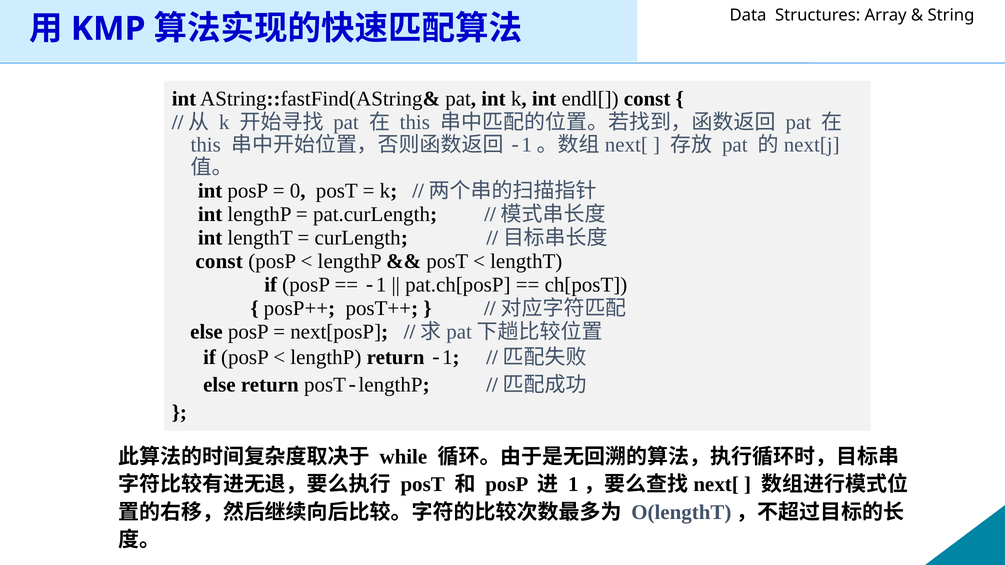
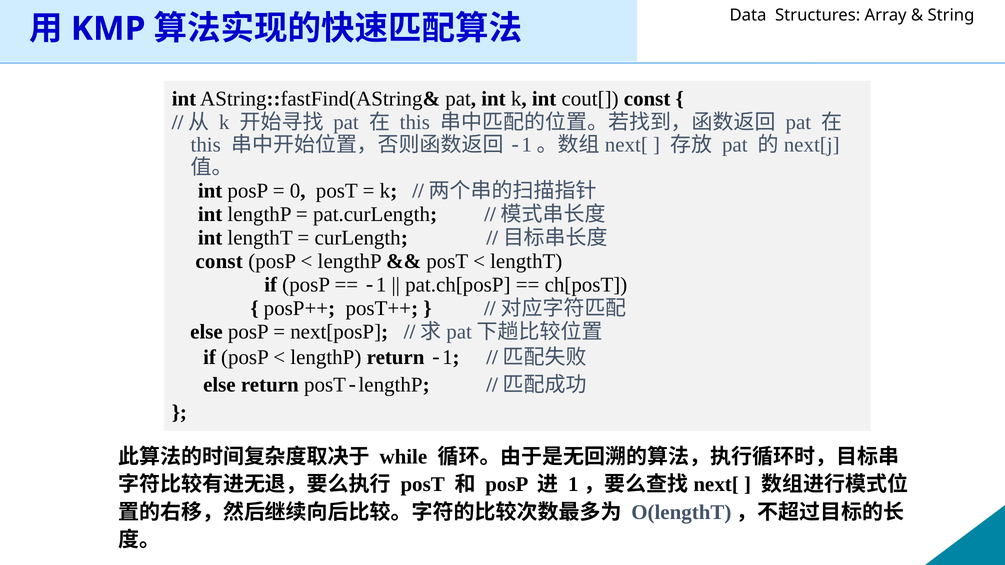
endl[: endl[ -> cout[
